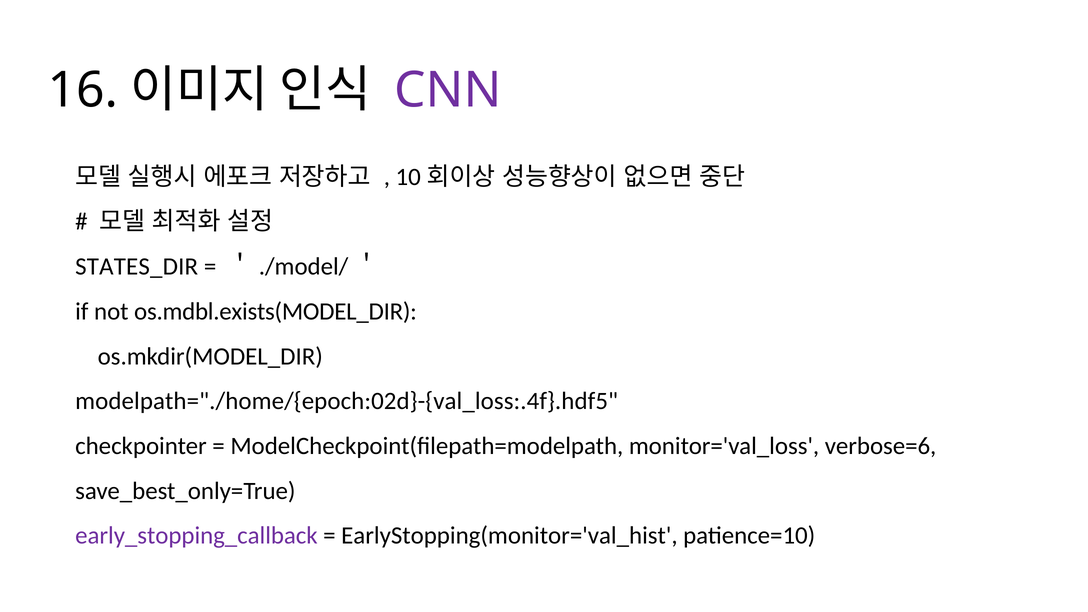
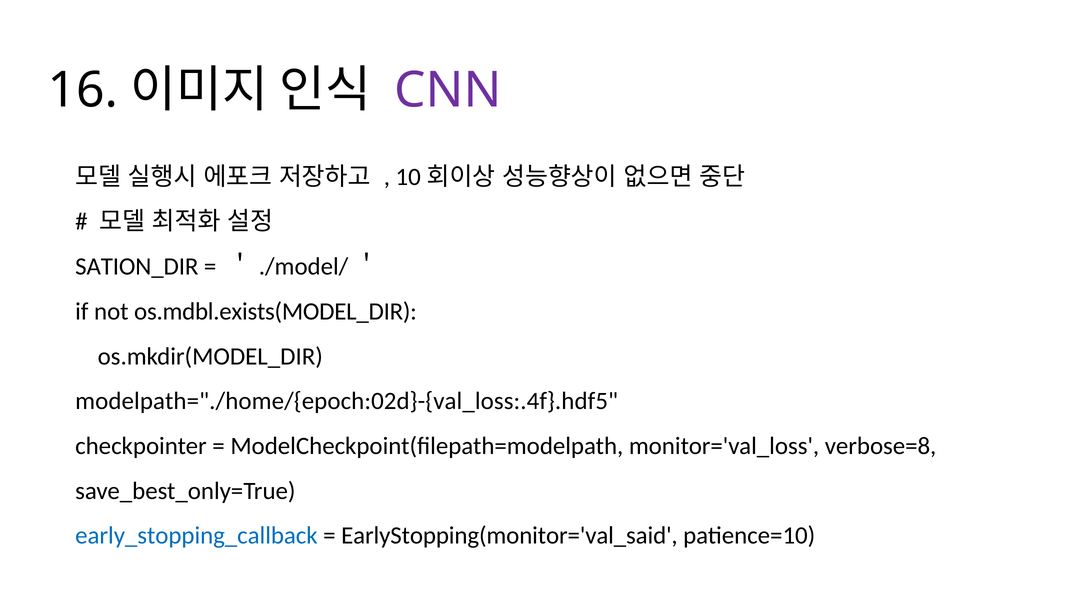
STATES_DIR: STATES_DIR -> SATION_DIR
verbose=6: verbose=6 -> verbose=8
early_stopping_callback colour: purple -> blue
EarlyStopping(monitor='val_hist: EarlyStopping(monitor='val_hist -> EarlyStopping(monitor='val_said
